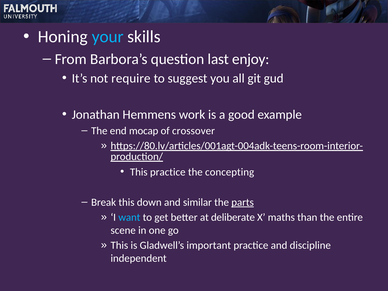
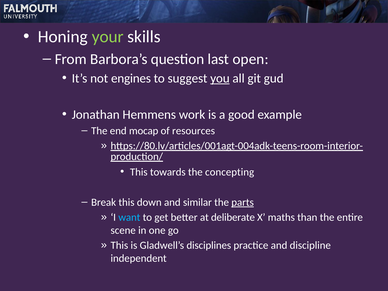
your colour: light blue -> light green
enjoy: enjoy -> open
require: require -> engines
you underline: none -> present
crossover: crossover -> resources
This practice: practice -> towards
important: important -> disciplines
